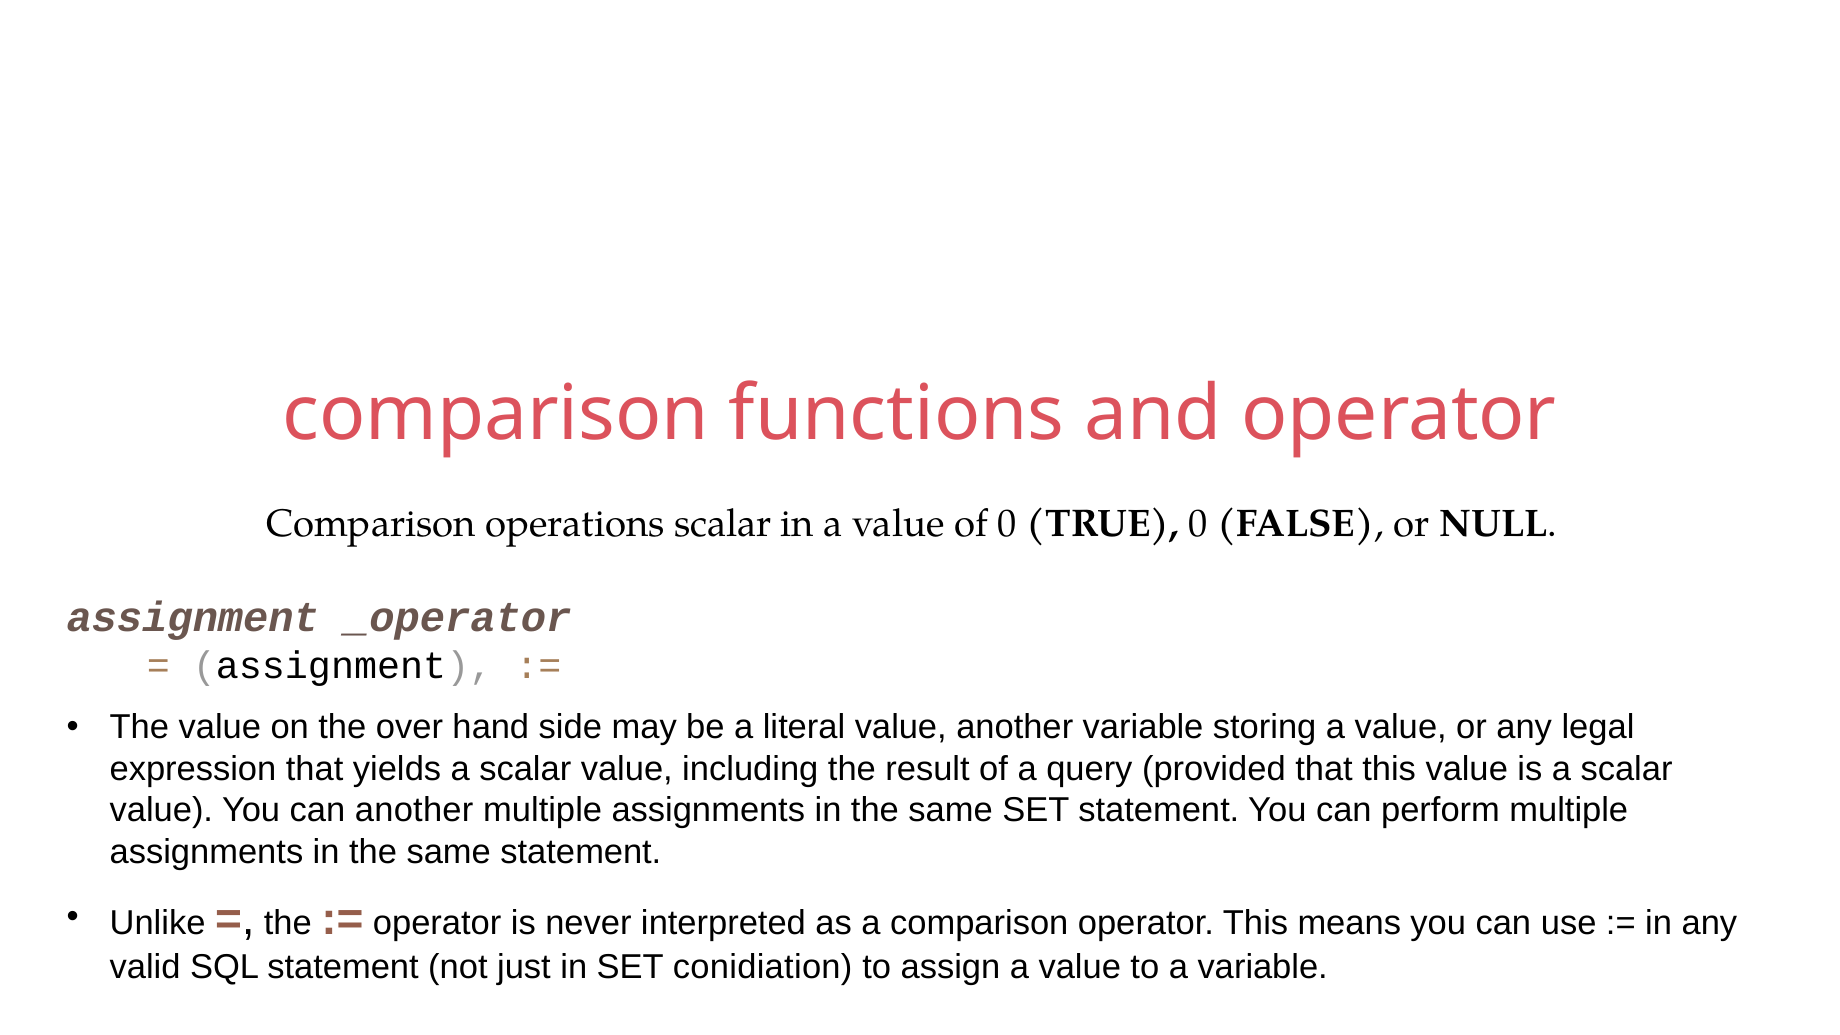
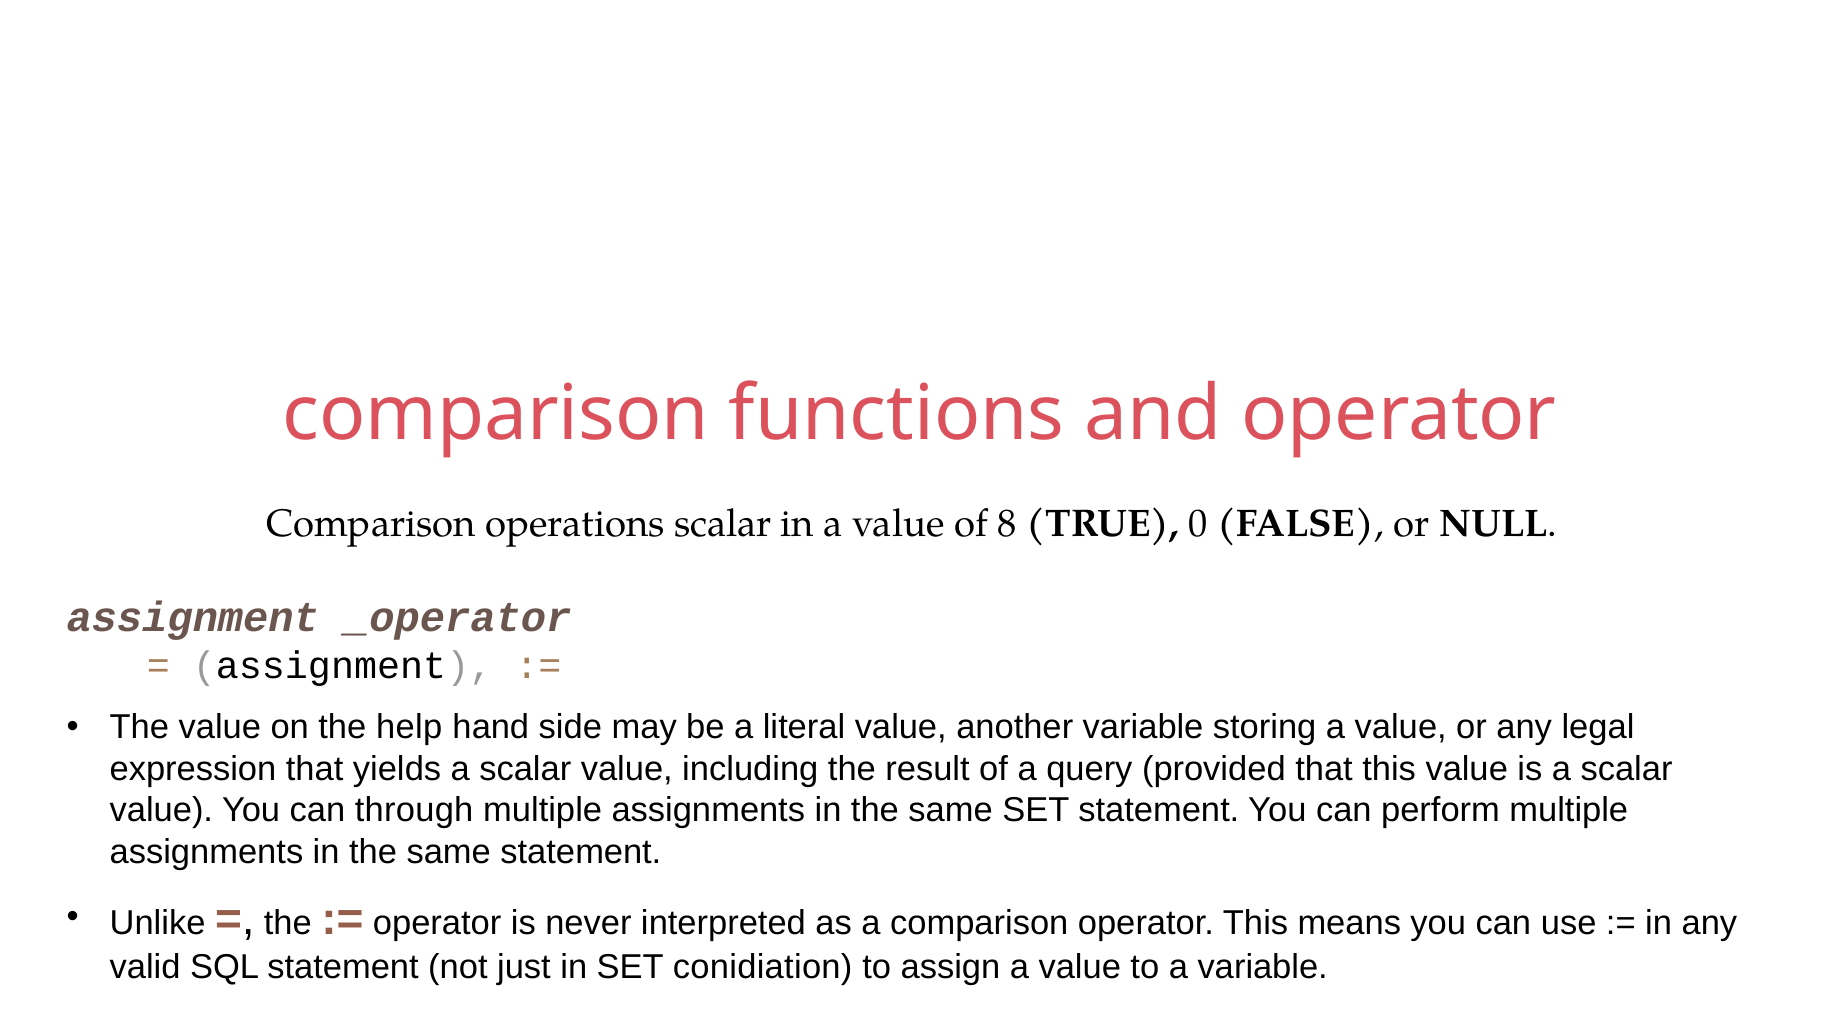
of 0: 0 -> 8
over: over -> help
can another: another -> through
